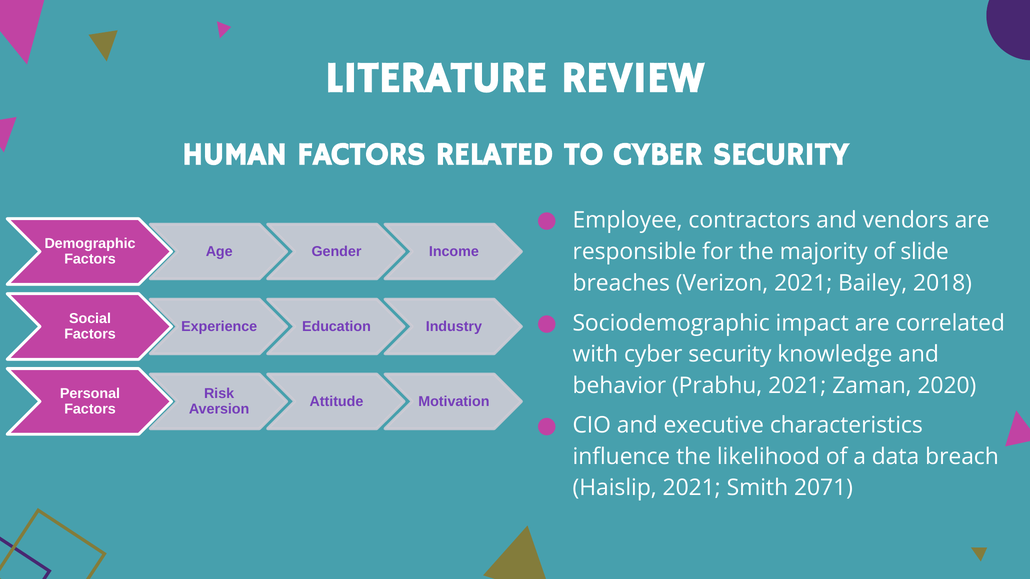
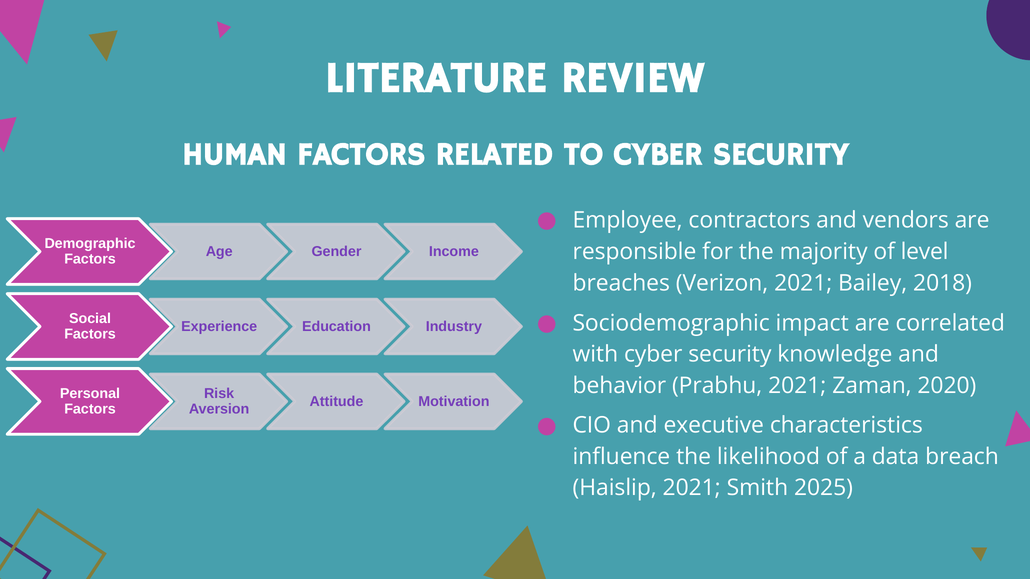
slide: slide -> level
2071: 2071 -> 2025
